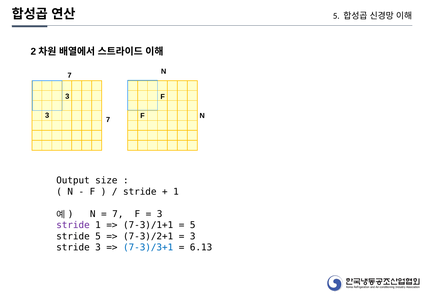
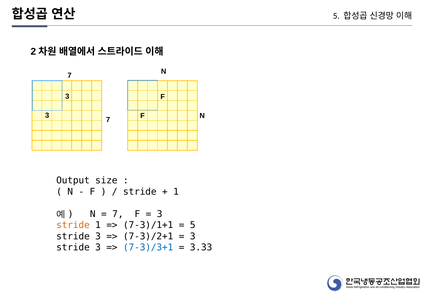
stride at (73, 225) colour: purple -> orange
5 at (98, 236): 5 -> 3
6.13: 6.13 -> 3.33
